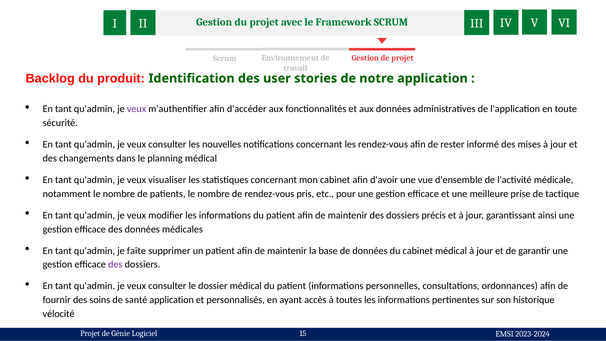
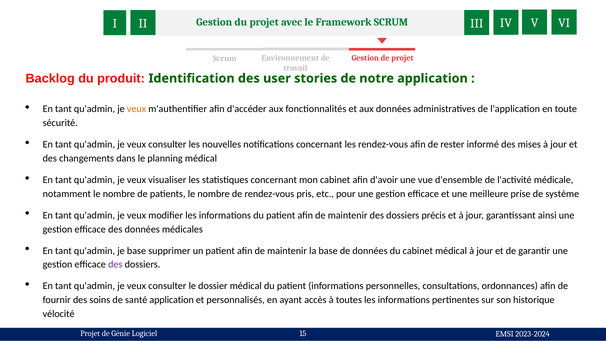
veux at (137, 109) colour: purple -> orange
tactique: tactique -> système
je faîte: faîte -> base
